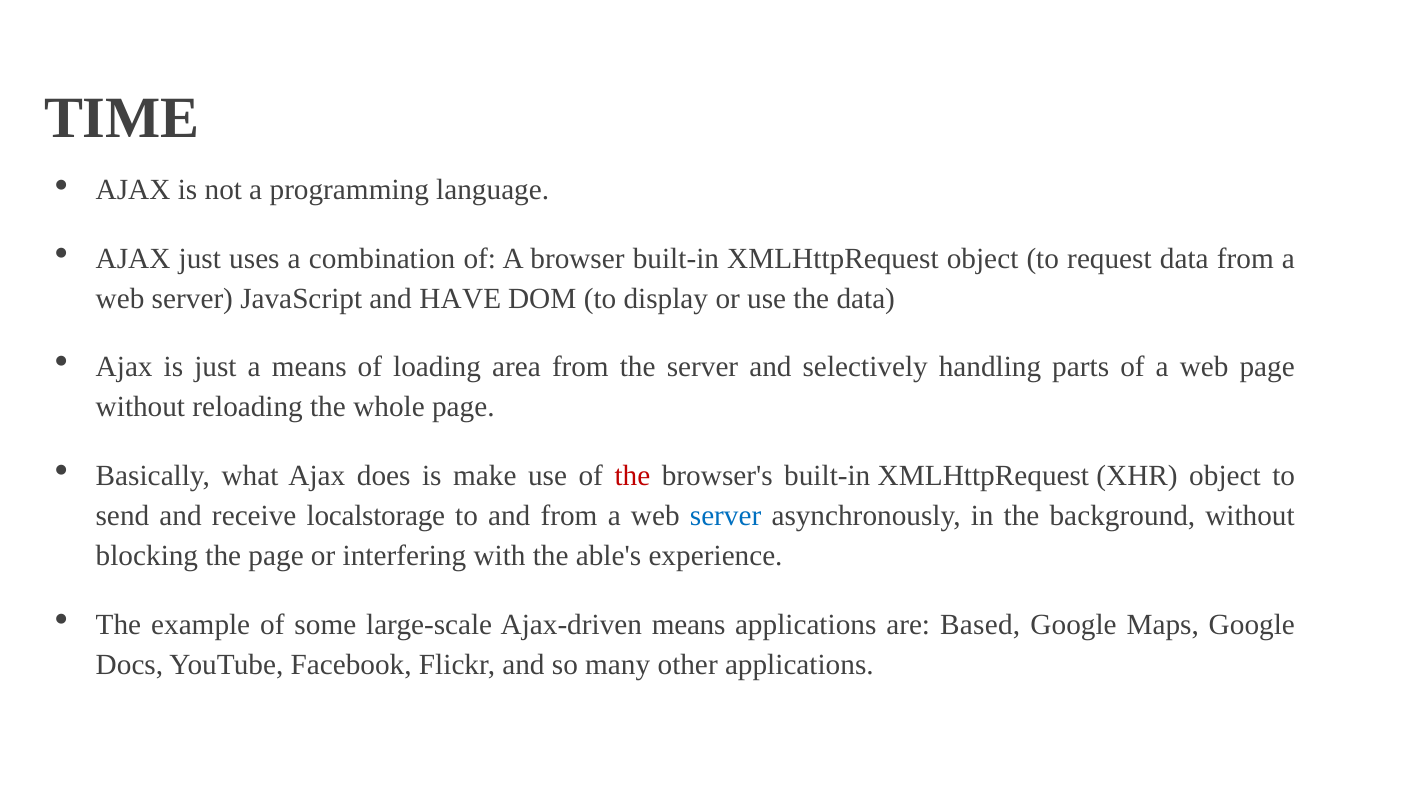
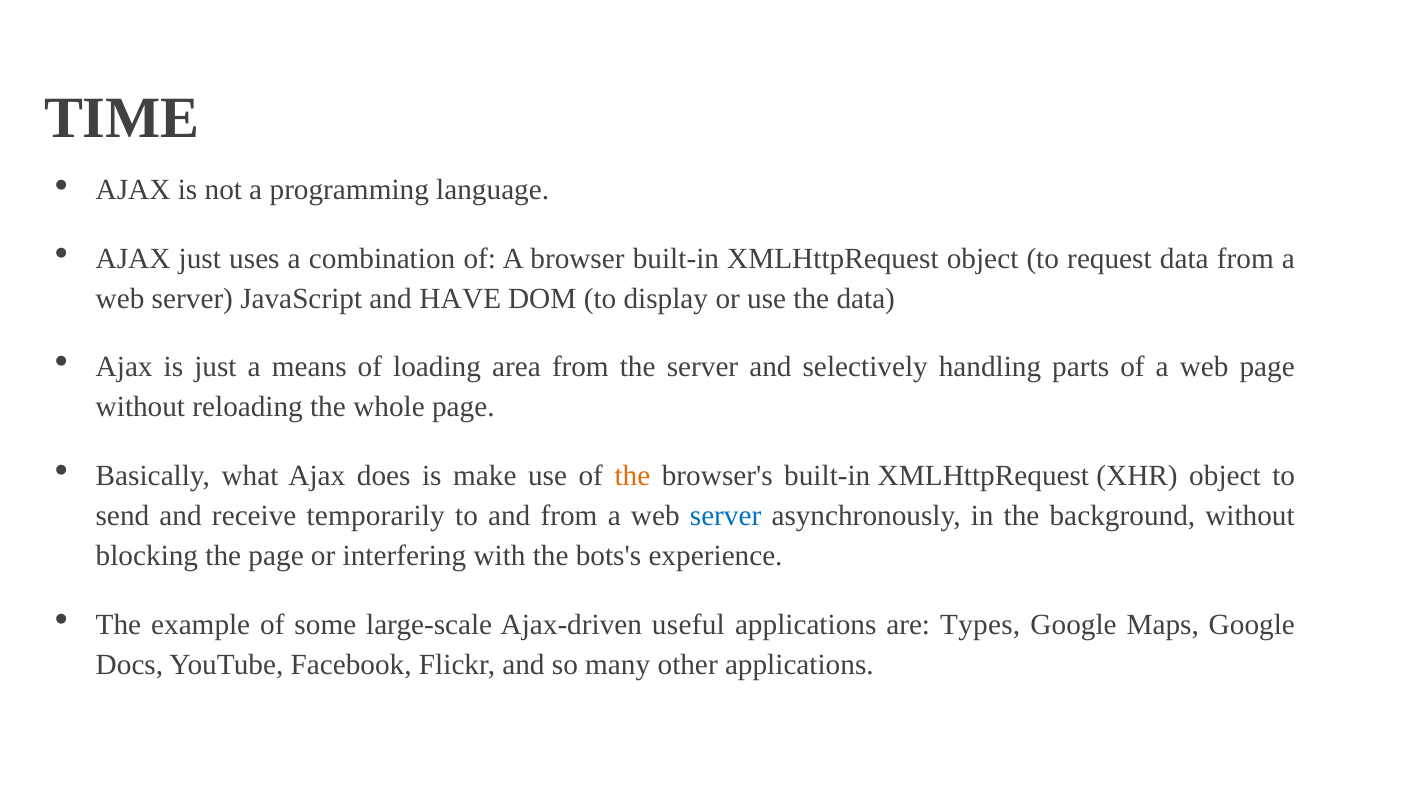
the at (632, 476) colour: red -> orange
localstorage: localstorage -> temporarily
able's: able's -> bots's
Ajax-driven means: means -> useful
Based: Based -> Types
